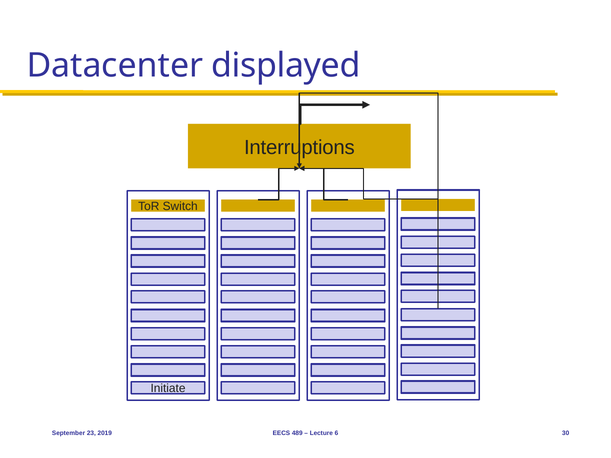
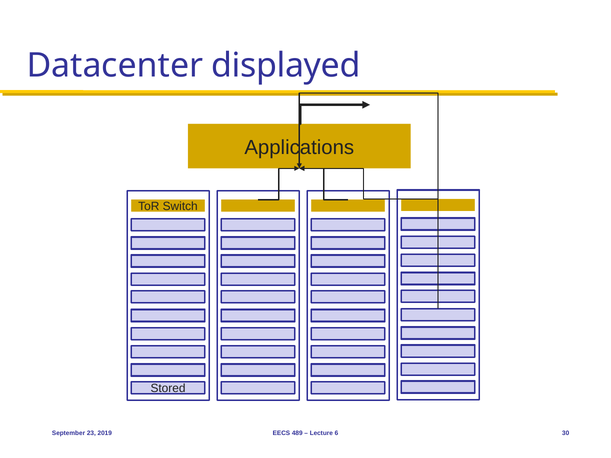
Interruptions: Interruptions -> Applications
Initiate: Initiate -> Stored
